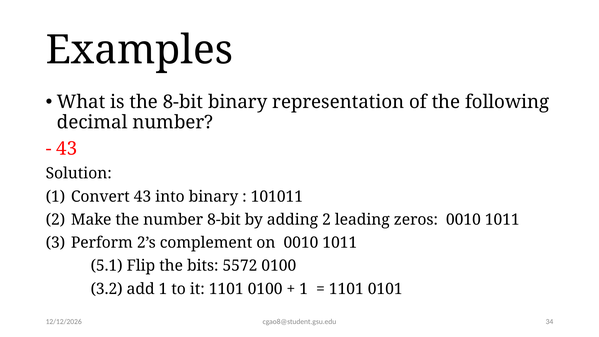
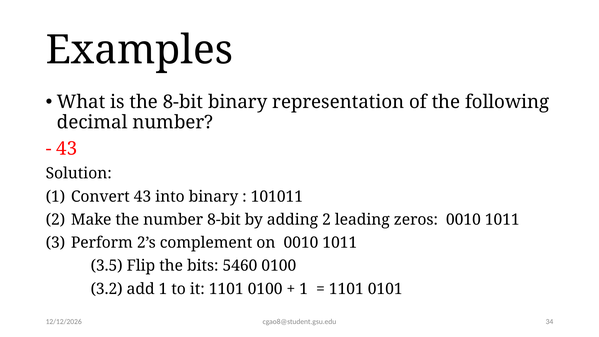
5.1: 5.1 -> 3.5
5572: 5572 -> 5460
